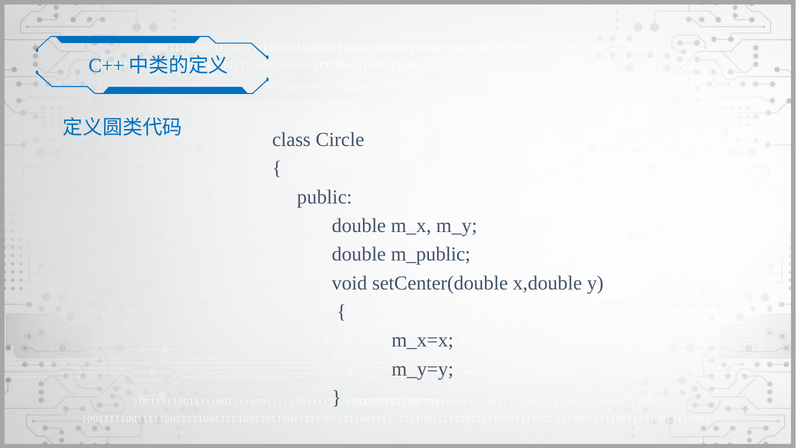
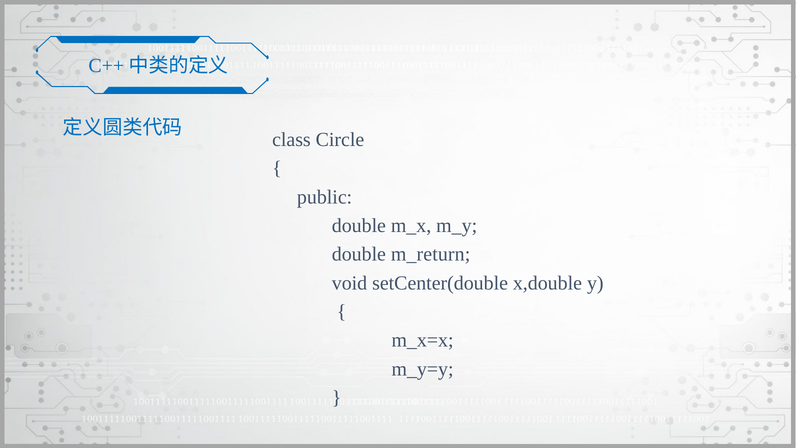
m_public: m_public -> m_return
